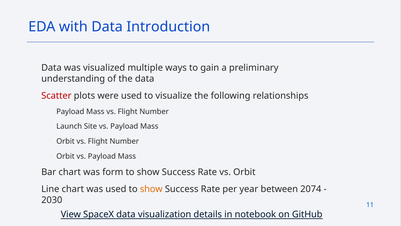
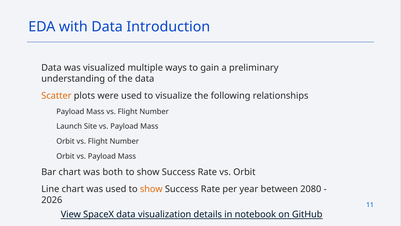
Scatter colour: red -> orange
form: form -> both
2074: 2074 -> 2080
2030: 2030 -> 2026
